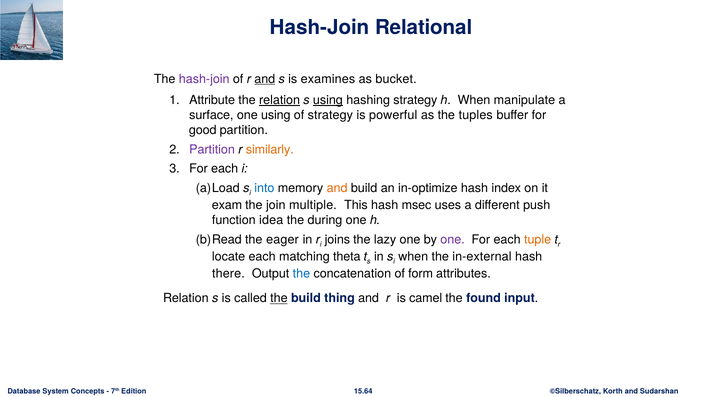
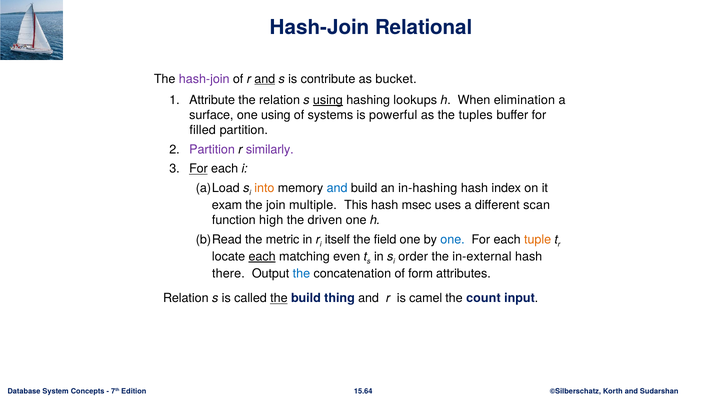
examines: examines -> contribute
relation at (280, 100) underline: present -> none
hashing strategy: strategy -> lookups
manipulate: manipulate -> elimination
of strategy: strategy -> systems
good: good -> filled
similarly colour: orange -> purple
For at (198, 169) underline: none -> present
into colour: blue -> orange
and at (337, 188) colour: orange -> blue
in-optimize: in-optimize -> in-hashing
push: push -> scan
idea: idea -> high
during: during -> driven
eager: eager -> metric
joins: joins -> itself
lazy: lazy -> field
one at (453, 240) colour: purple -> blue
each at (262, 257) underline: none -> present
theta: theta -> even
i when: when -> order
found: found -> count
